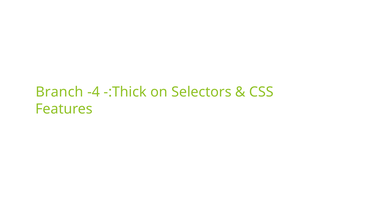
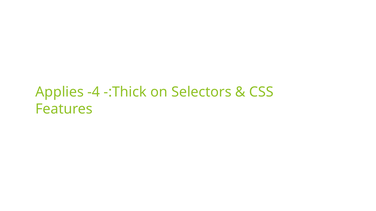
Branch: Branch -> Applies
